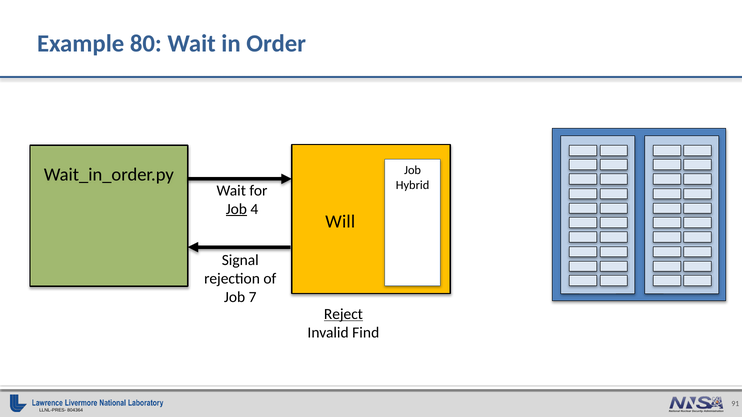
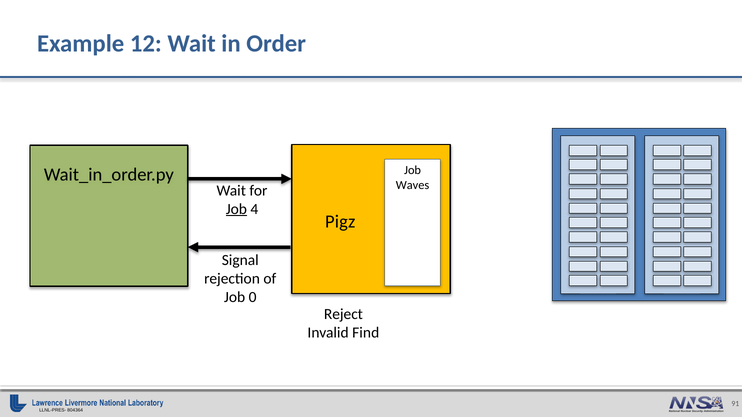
80: 80 -> 12
Hybrid: Hybrid -> Waves
Will: Will -> Pigz
7: 7 -> 0
Reject underline: present -> none
